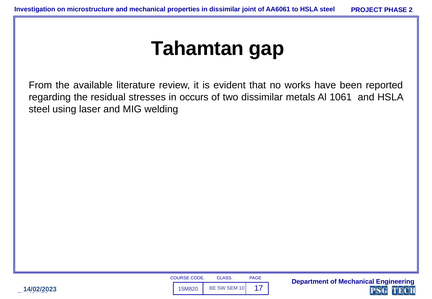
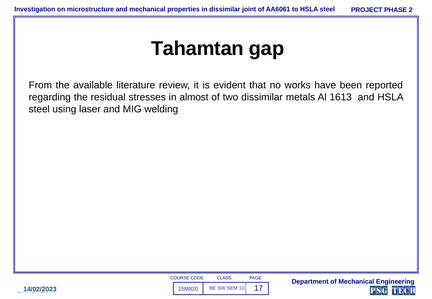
occurs: occurs -> almost
1061: 1061 -> 1613
